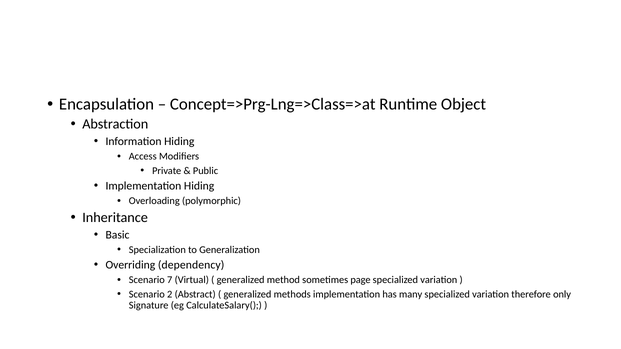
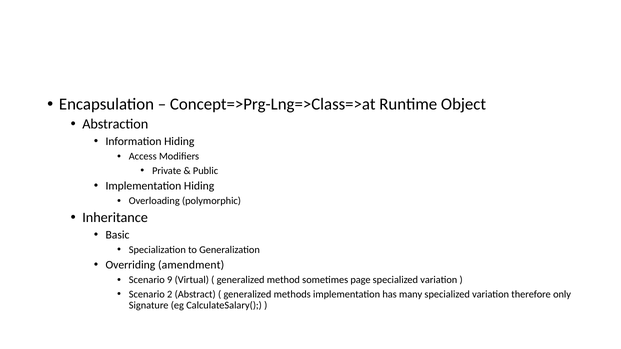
dependency: dependency -> amendment
7: 7 -> 9
